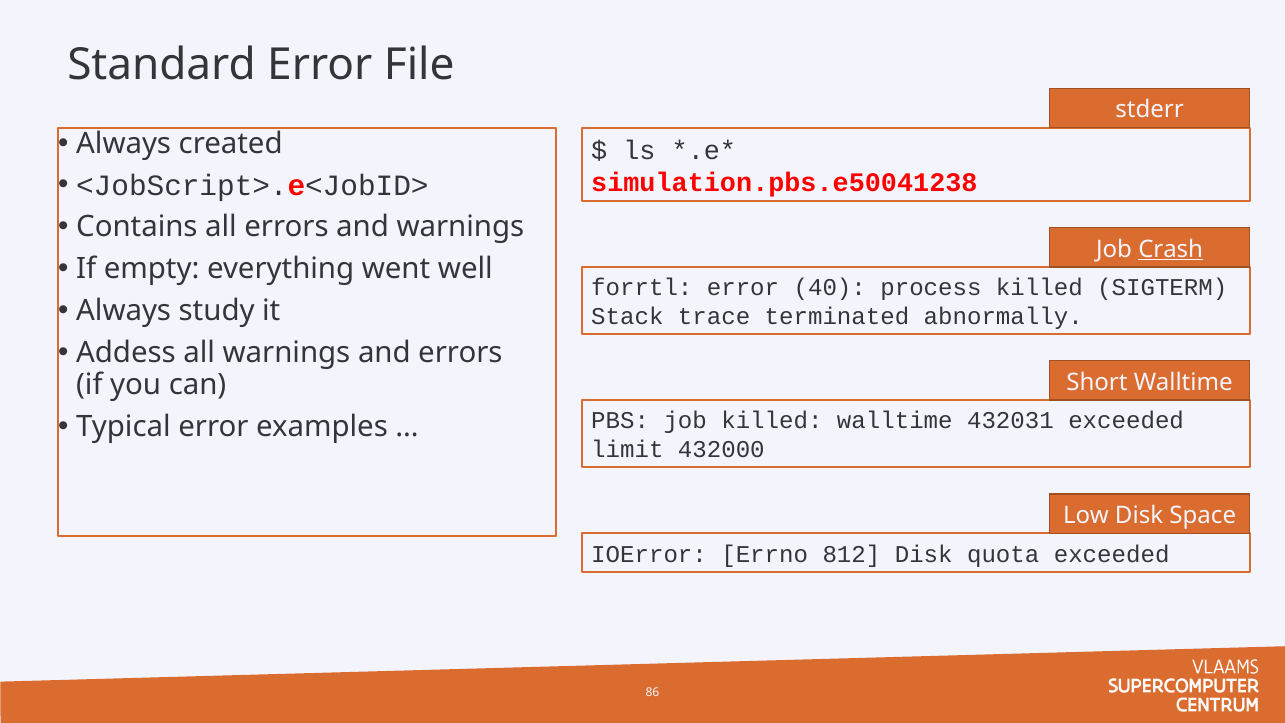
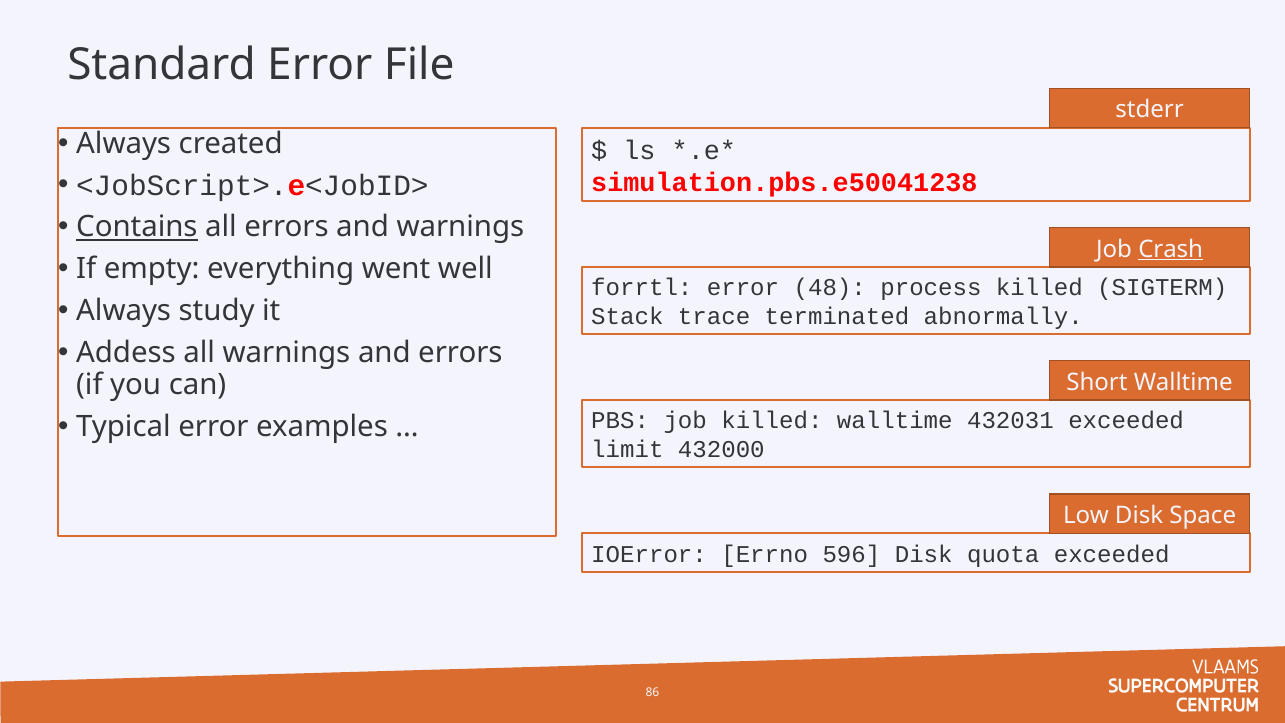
Contains underline: none -> present
40: 40 -> 48
812: 812 -> 596
